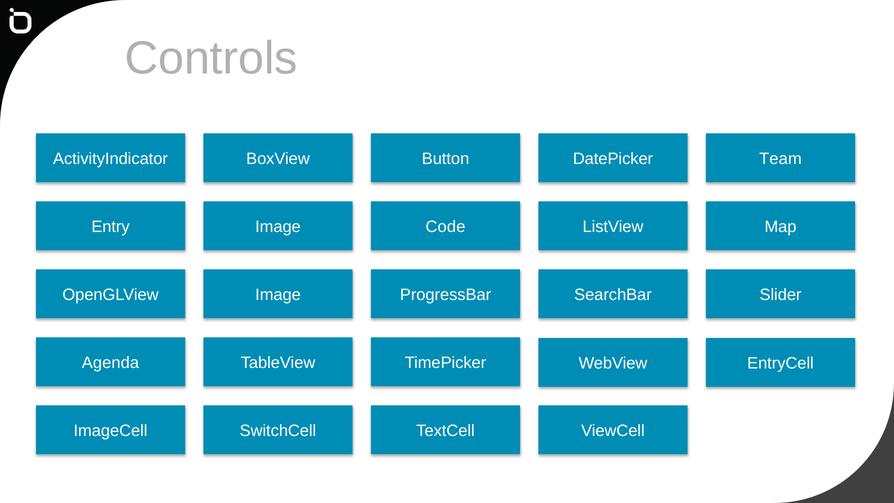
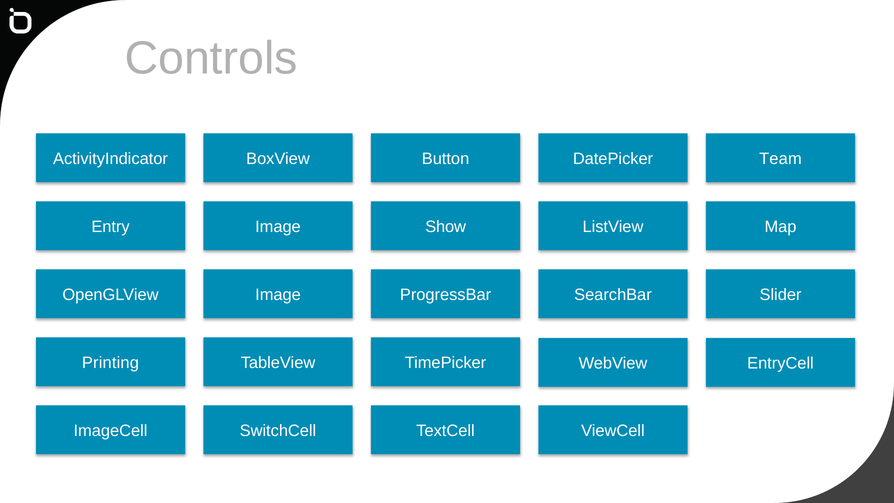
Code: Code -> Show
Agenda: Agenda -> Printing
